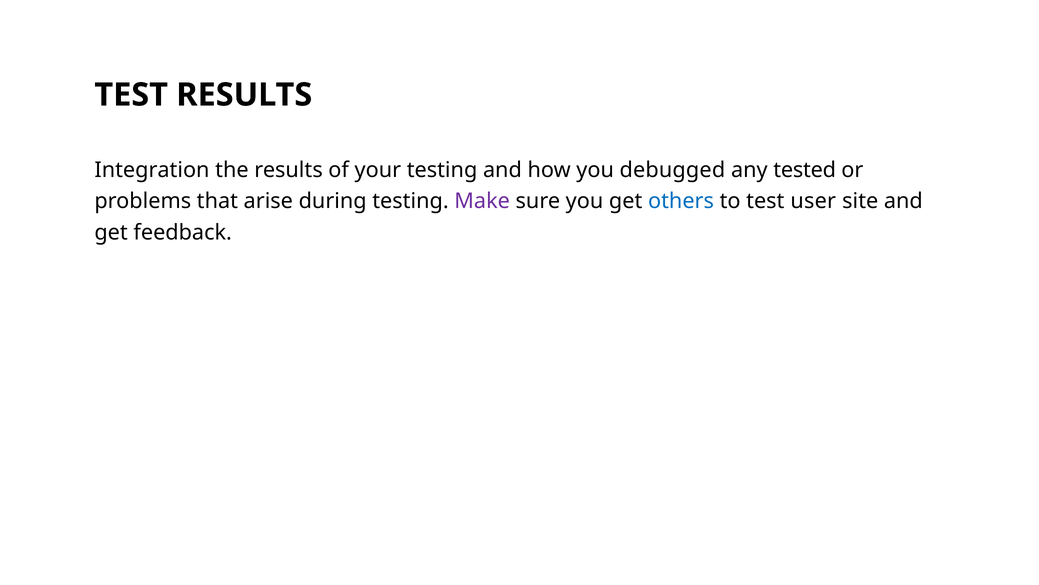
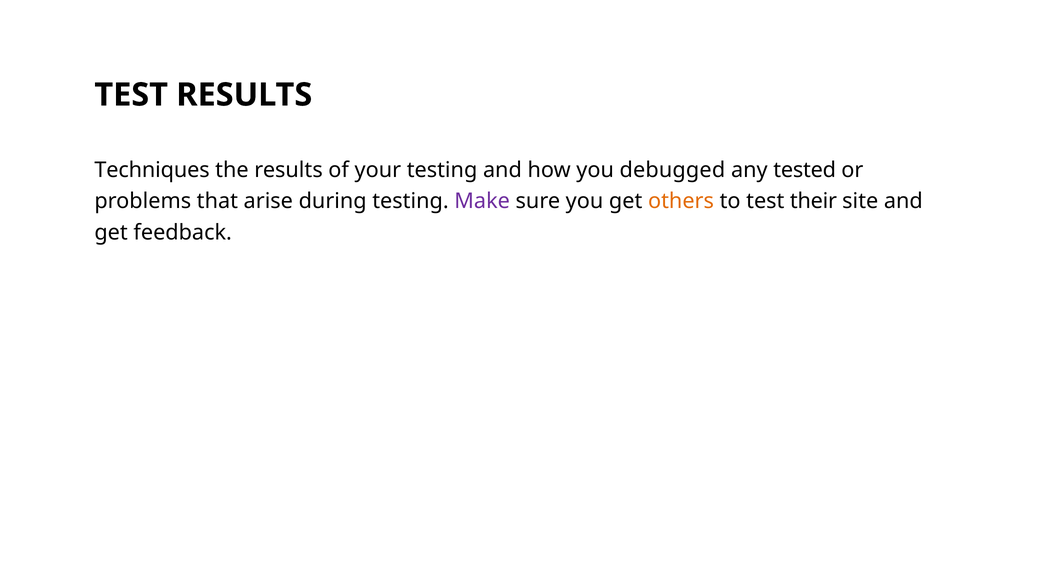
Integration: Integration -> Techniques
others colour: blue -> orange
user: user -> their
